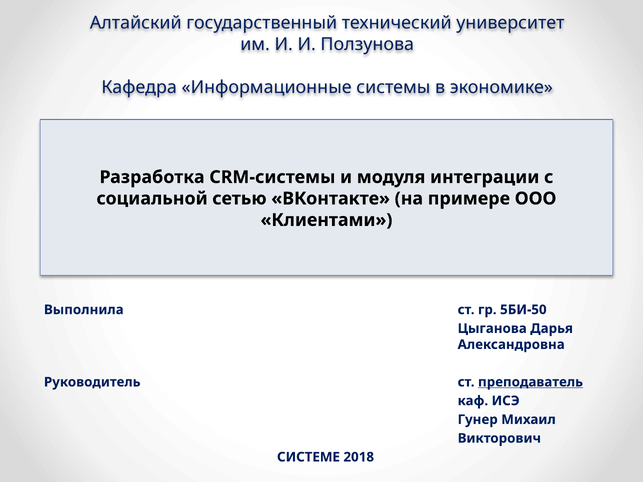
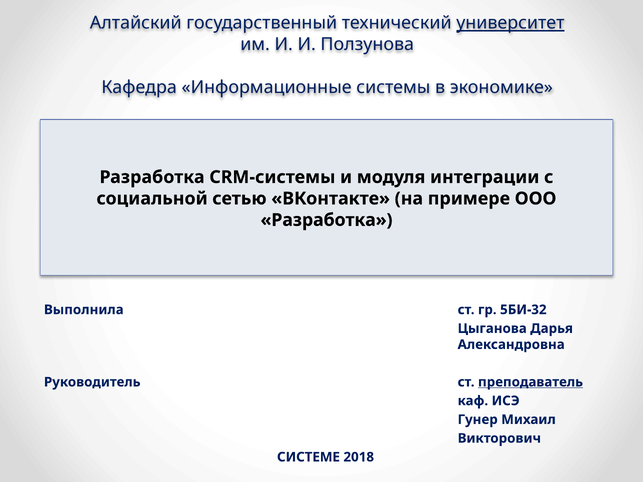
университет underline: none -> present
Клиентами at (326, 220): Клиентами -> Разработка
5БИ-50: 5БИ-50 -> 5БИ-32
